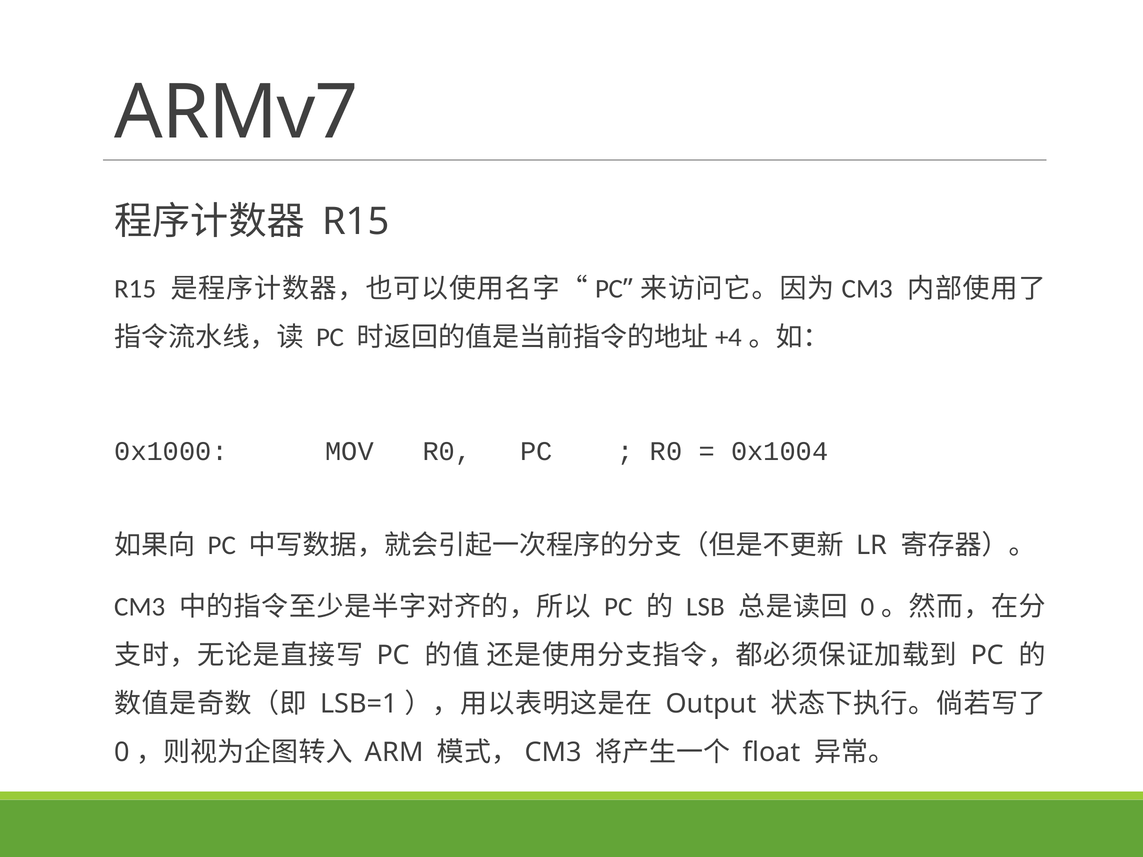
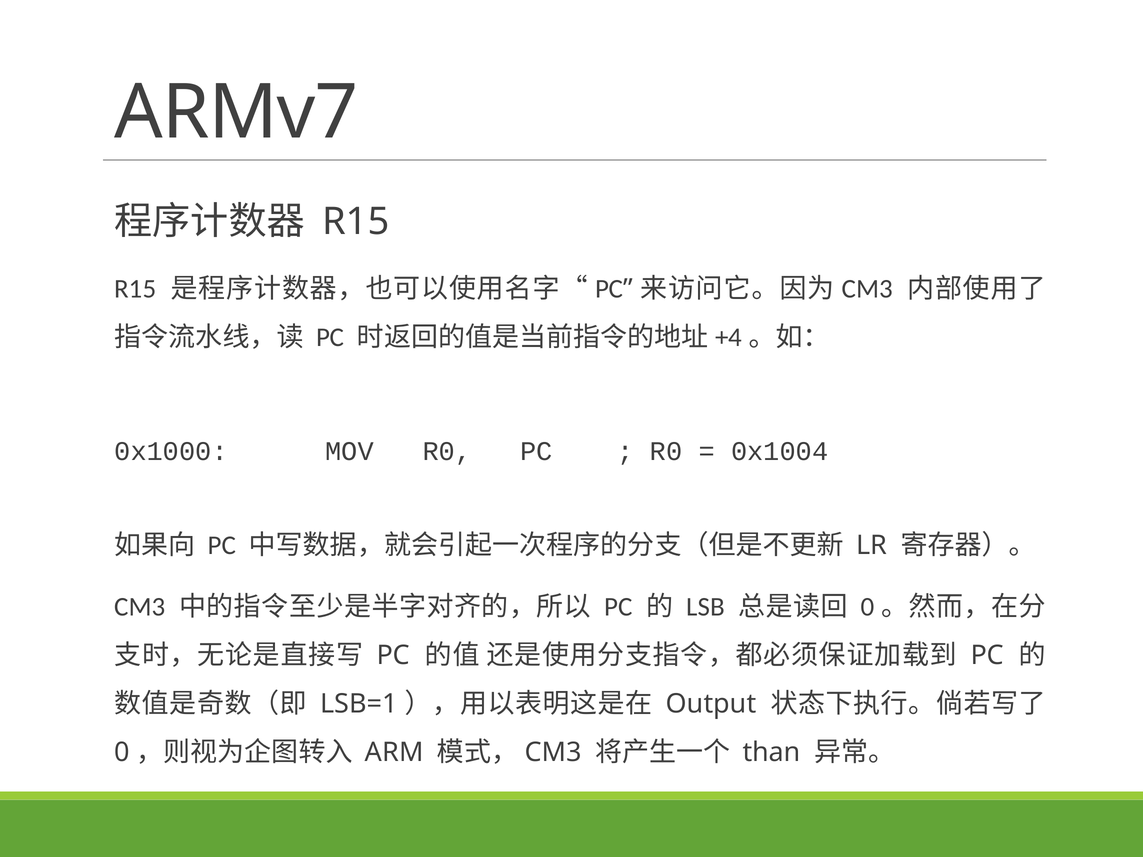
float: float -> than
